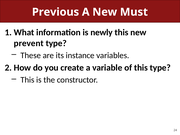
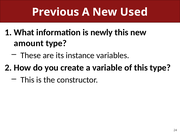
Must: Must -> Used
prevent: prevent -> amount
